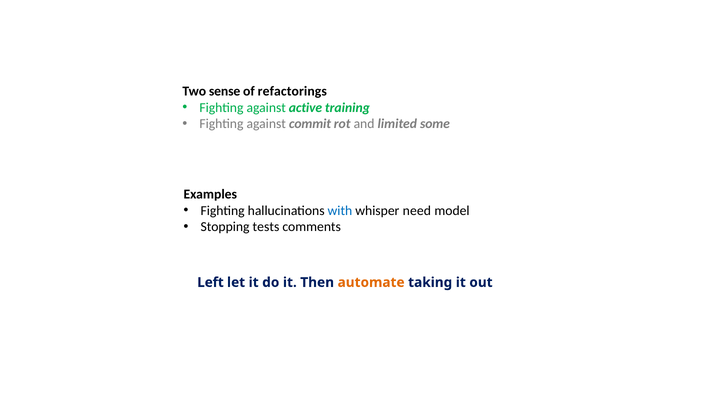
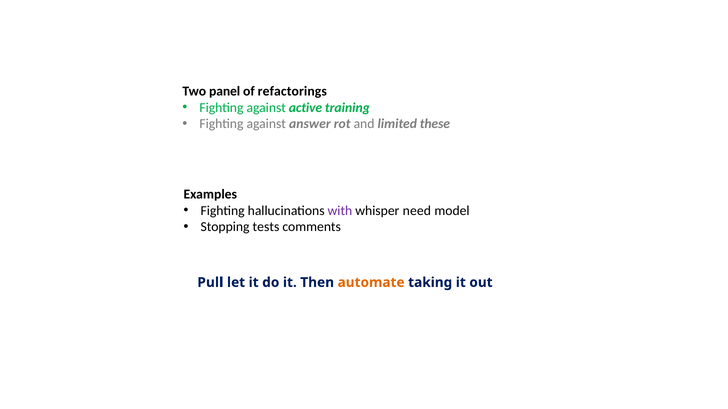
sense: sense -> panel
commit: commit -> answer
some: some -> these
with colour: blue -> purple
Left: Left -> Pull
